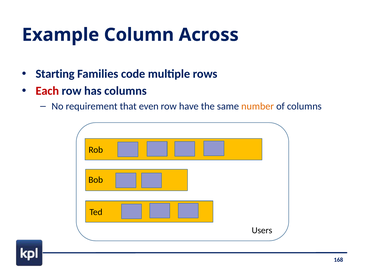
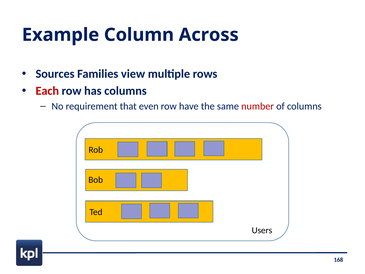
Starting: Starting -> Sources
code: code -> view
number colour: orange -> red
